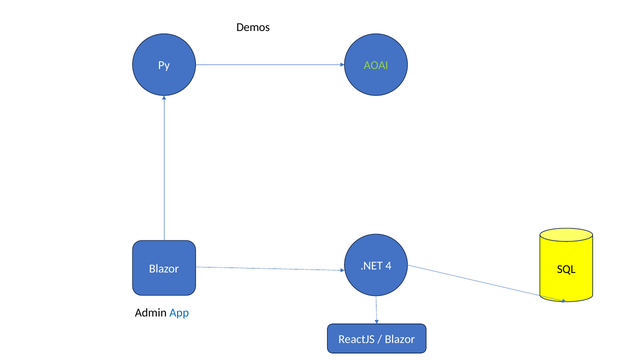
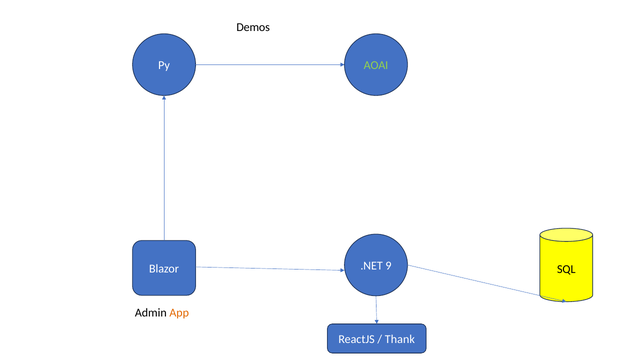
4: 4 -> 9
App colour: blue -> orange
Blazor at (400, 339): Blazor -> Thank
